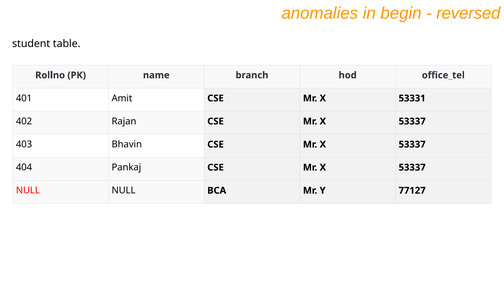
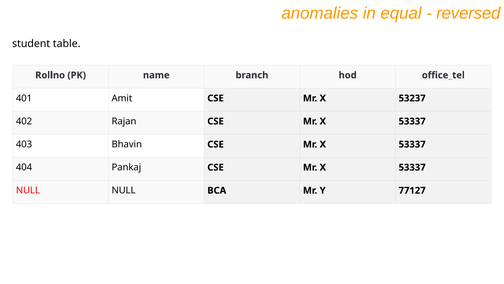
begin: begin -> equal
53331: 53331 -> 53237
